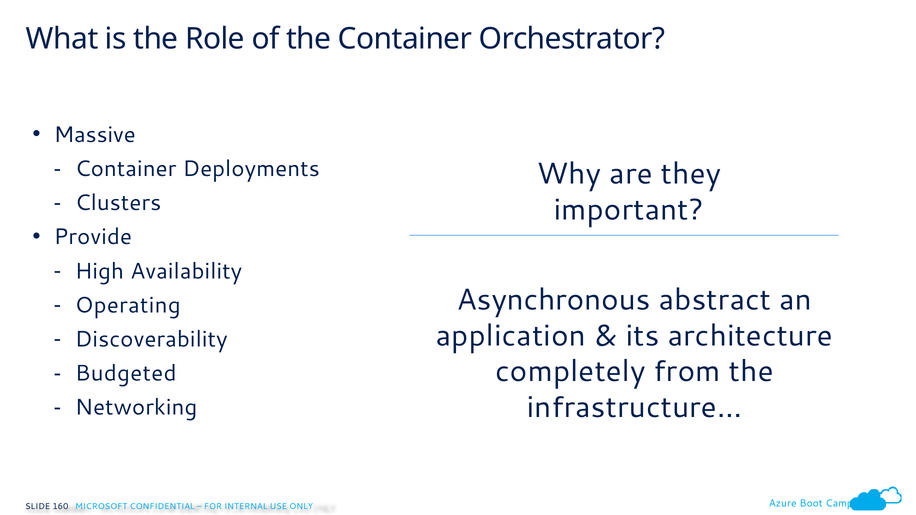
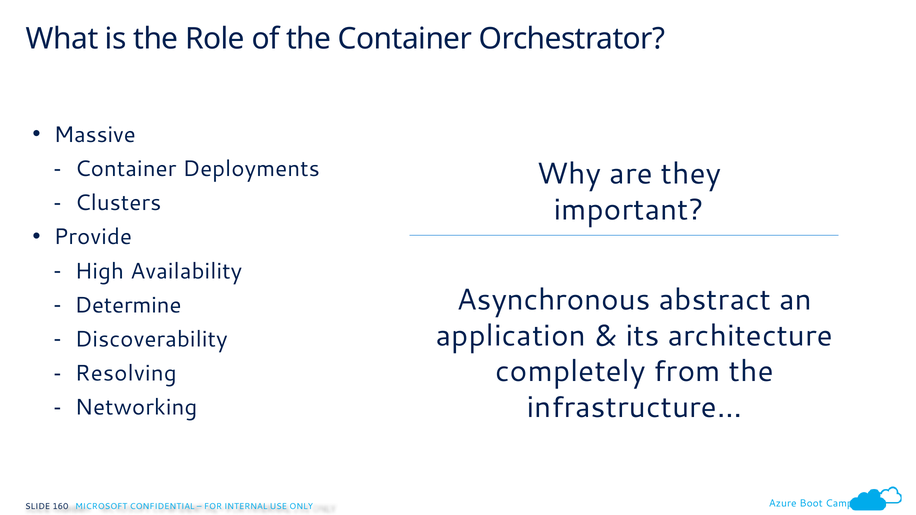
Operating: Operating -> Determine
Budgeted: Budgeted -> Resolving
